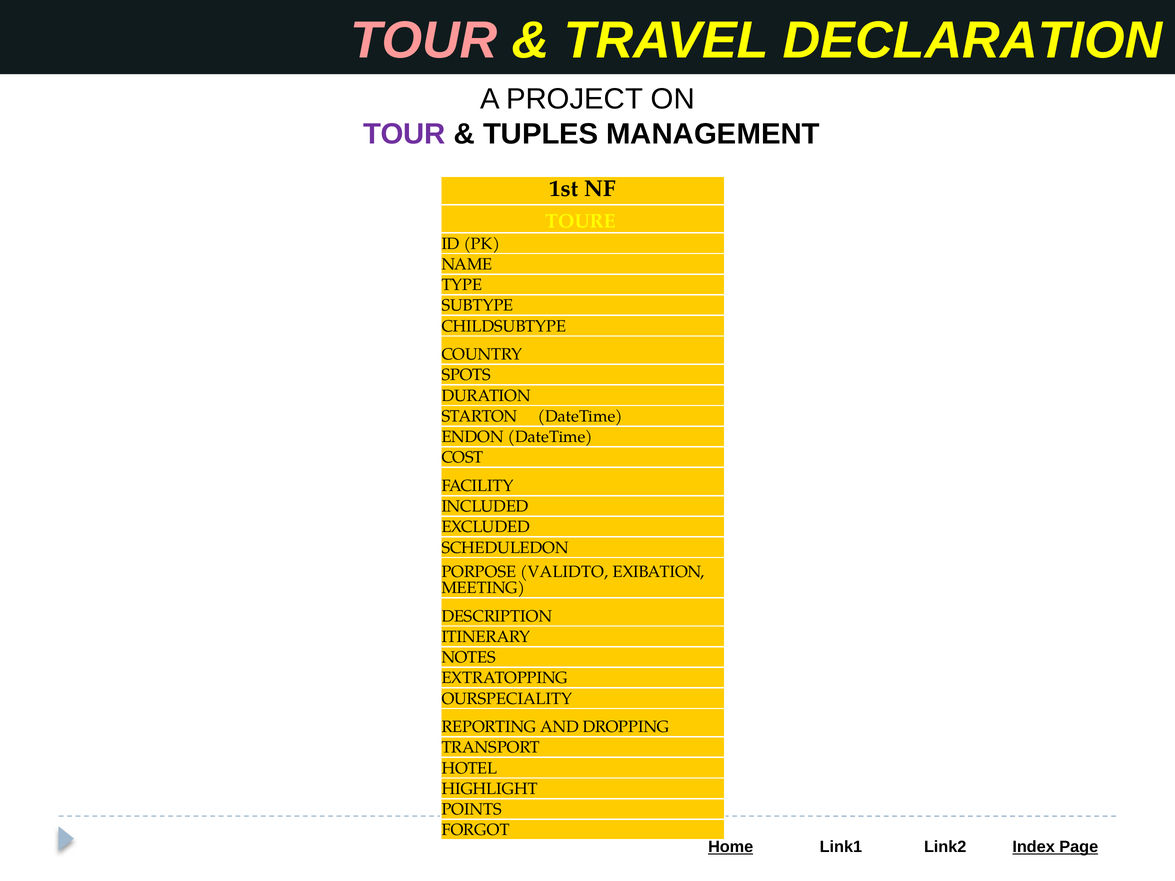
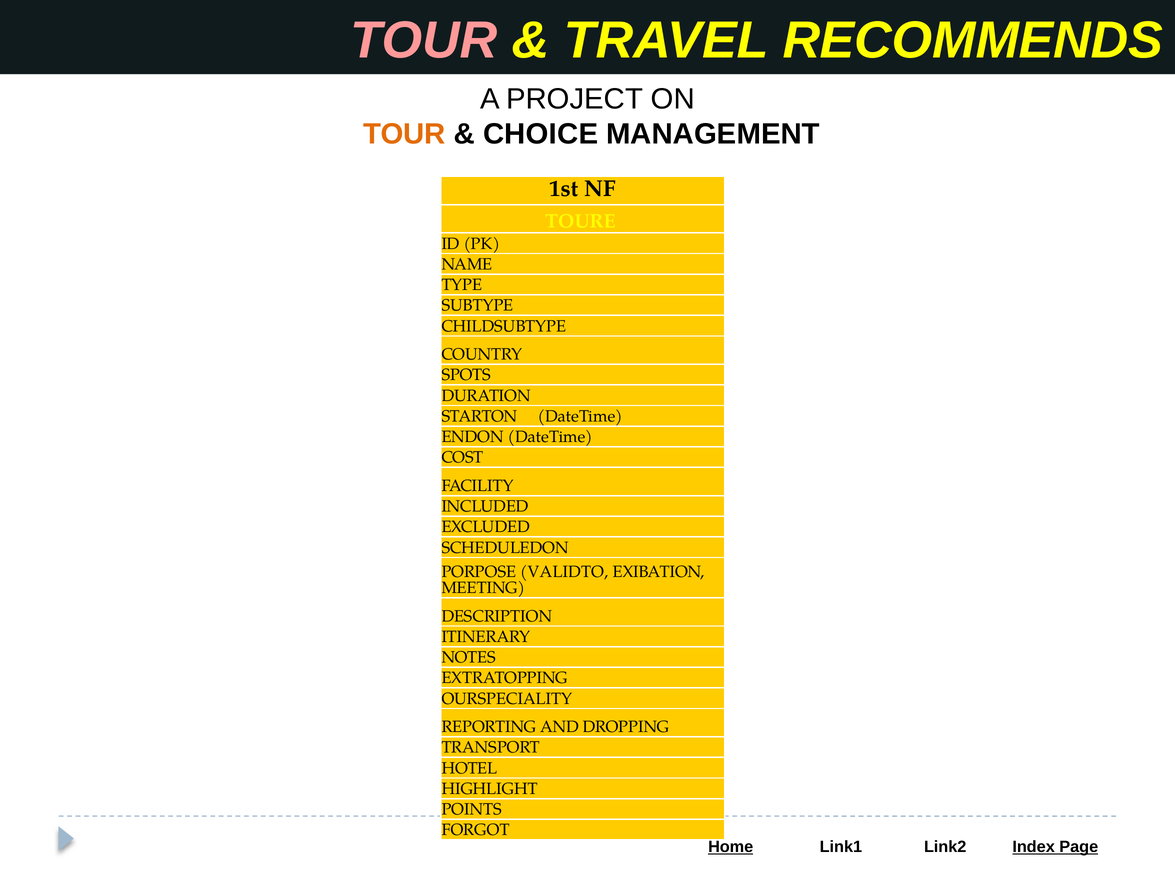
DECLARATION: DECLARATION -> RECOMMENDS
TOUR at (404, 134) colour: purple -> orange
TUPLES: TUPLES -> CHOICE
